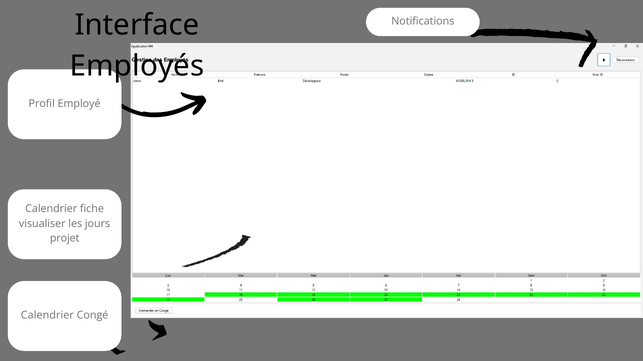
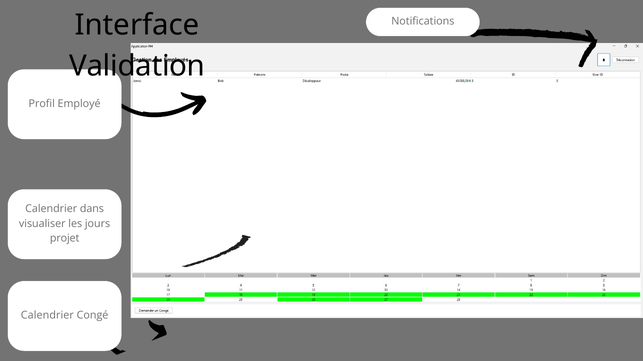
Employés: Employés -> Validation
fiche: fiche -> dans
